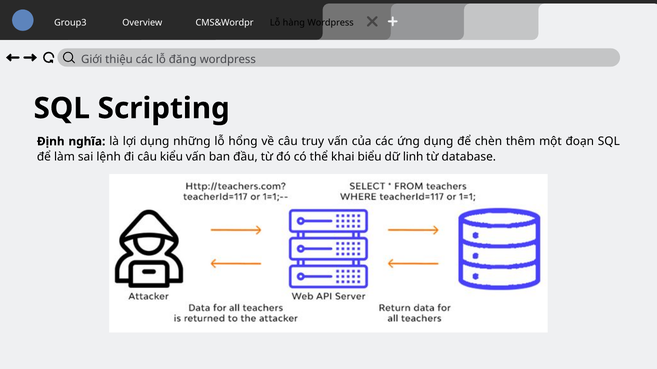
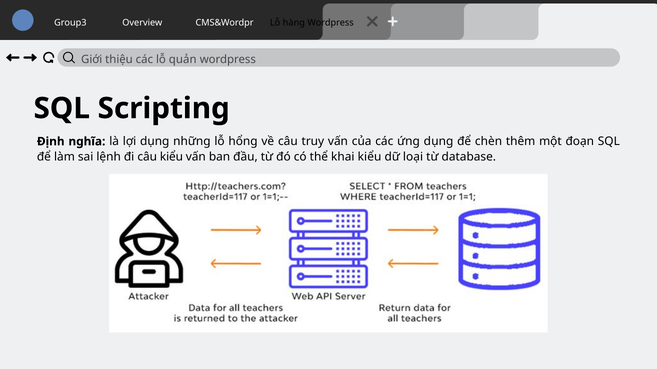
đăng: đăng -> quản
khai biểu: biểu -> kiểu
linh: linh -> loại
